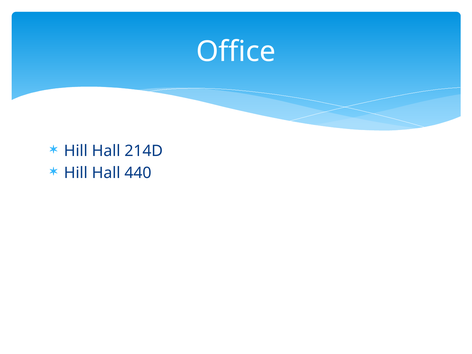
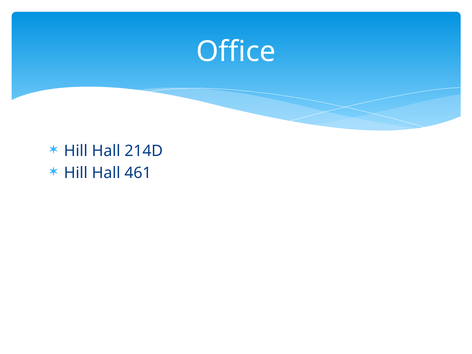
440: 440 -> 461
